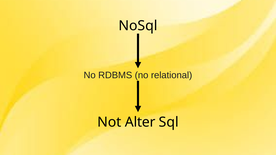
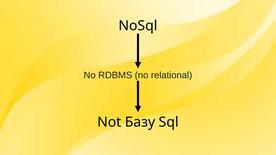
Alter: Alter -> Базу
